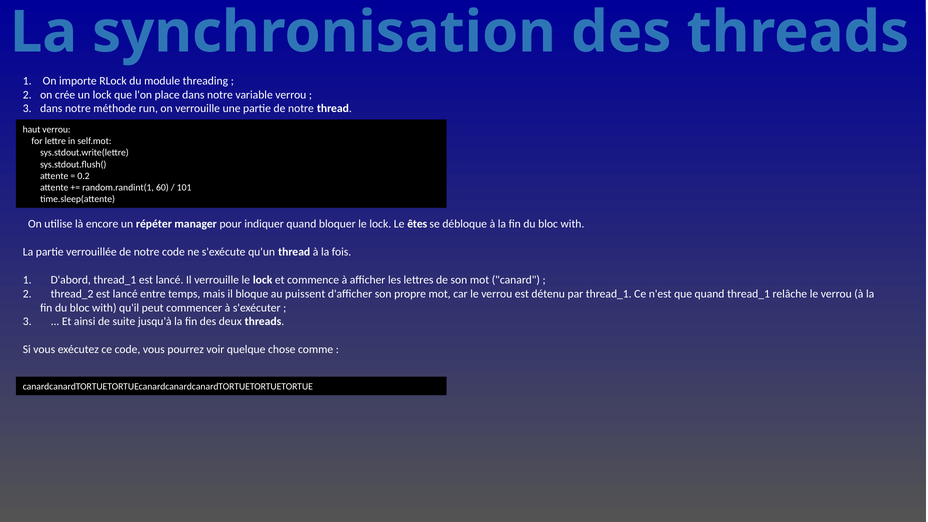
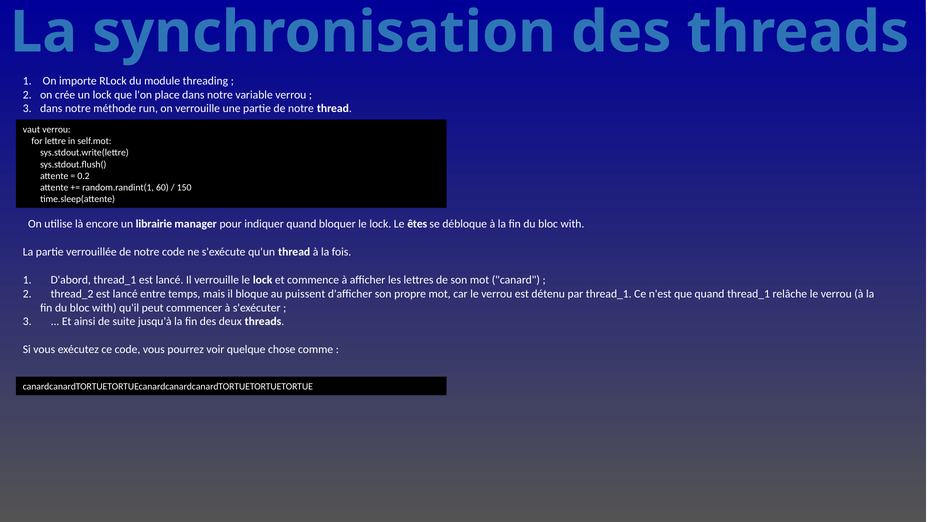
haut: haut -> vaut
101: 101 -> 150
répéter: répéter -> librairie
